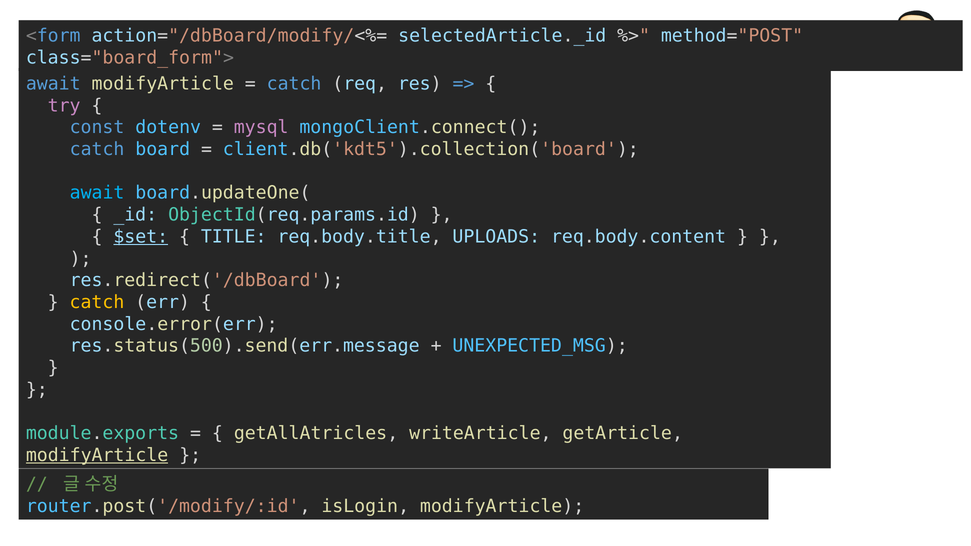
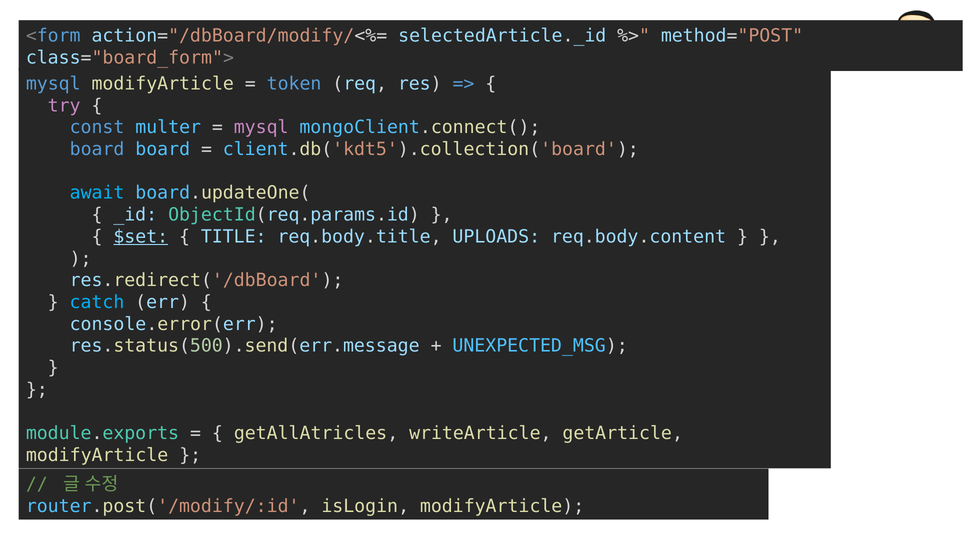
await at (53, 84): await -> mysql
catch at (294, 84): catch -> token
dotenv: dotenv -> multer
catch at (97, 149): catch -> board
catch at (97, 302) colour: yellow -> light blue
modifyArticle at (97, 455) underline: present -> none
